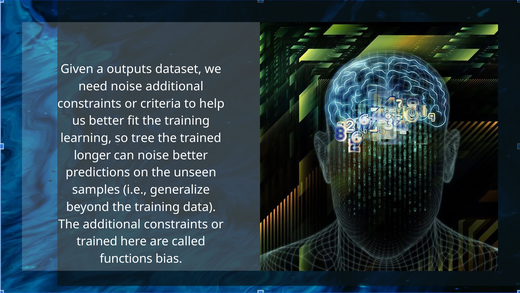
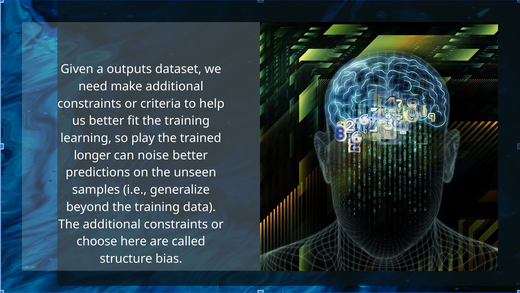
need noise: noise -> make
tree: tree -> play
trained at (97, 241): trained -> choose
functions: functions -> structure
